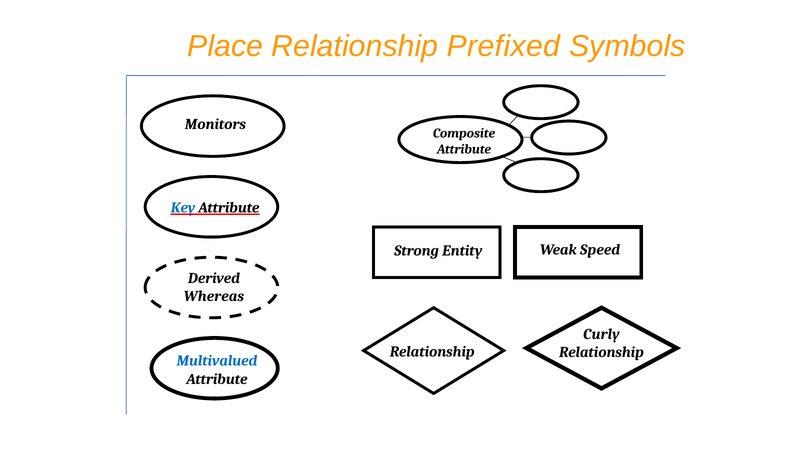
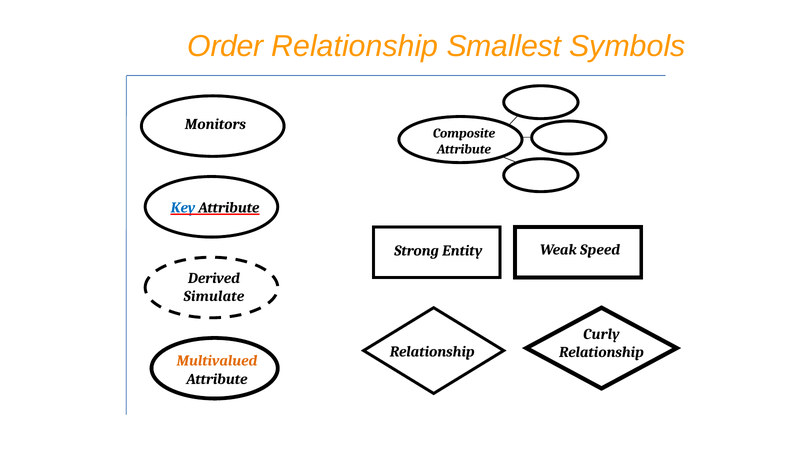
Place: Place -> Order
Prefixed: Prefixed -> Smallest
Whereas: Whereas -> Simulate
Multivalued colour: blue -> orange
